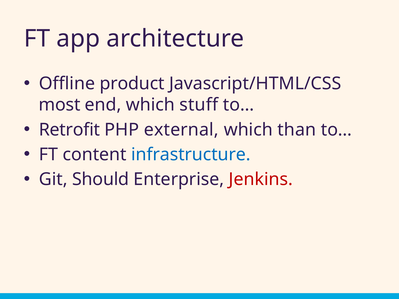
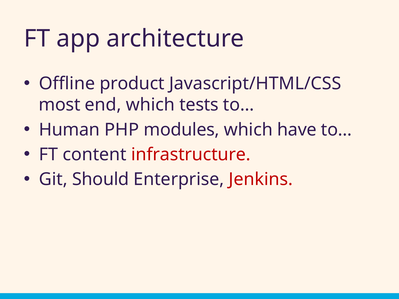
stuff: stuff -> tests
Retrofit: Retrofit -> Human
external: external -> modules
than: than -> have
infrastructure colour: blue -> red
